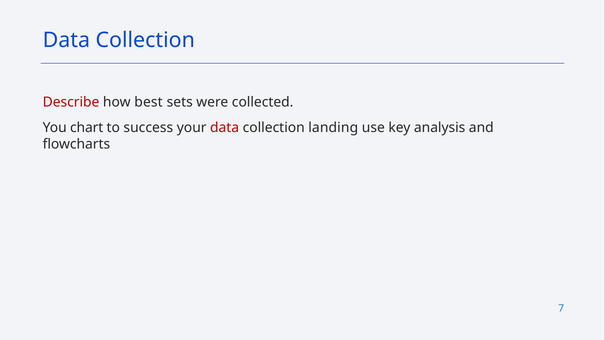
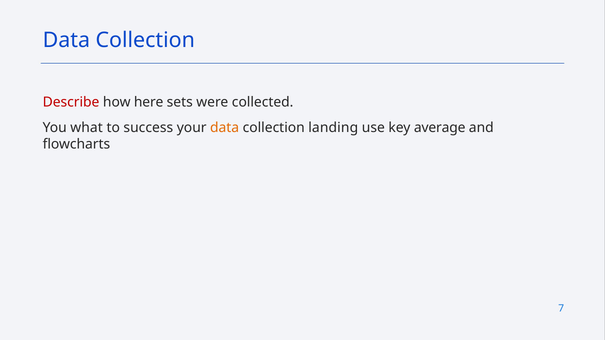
best: best -> here
chart: chart -> what
data at (225, 128) colour: red -> orange
analysis: analysis -> average
